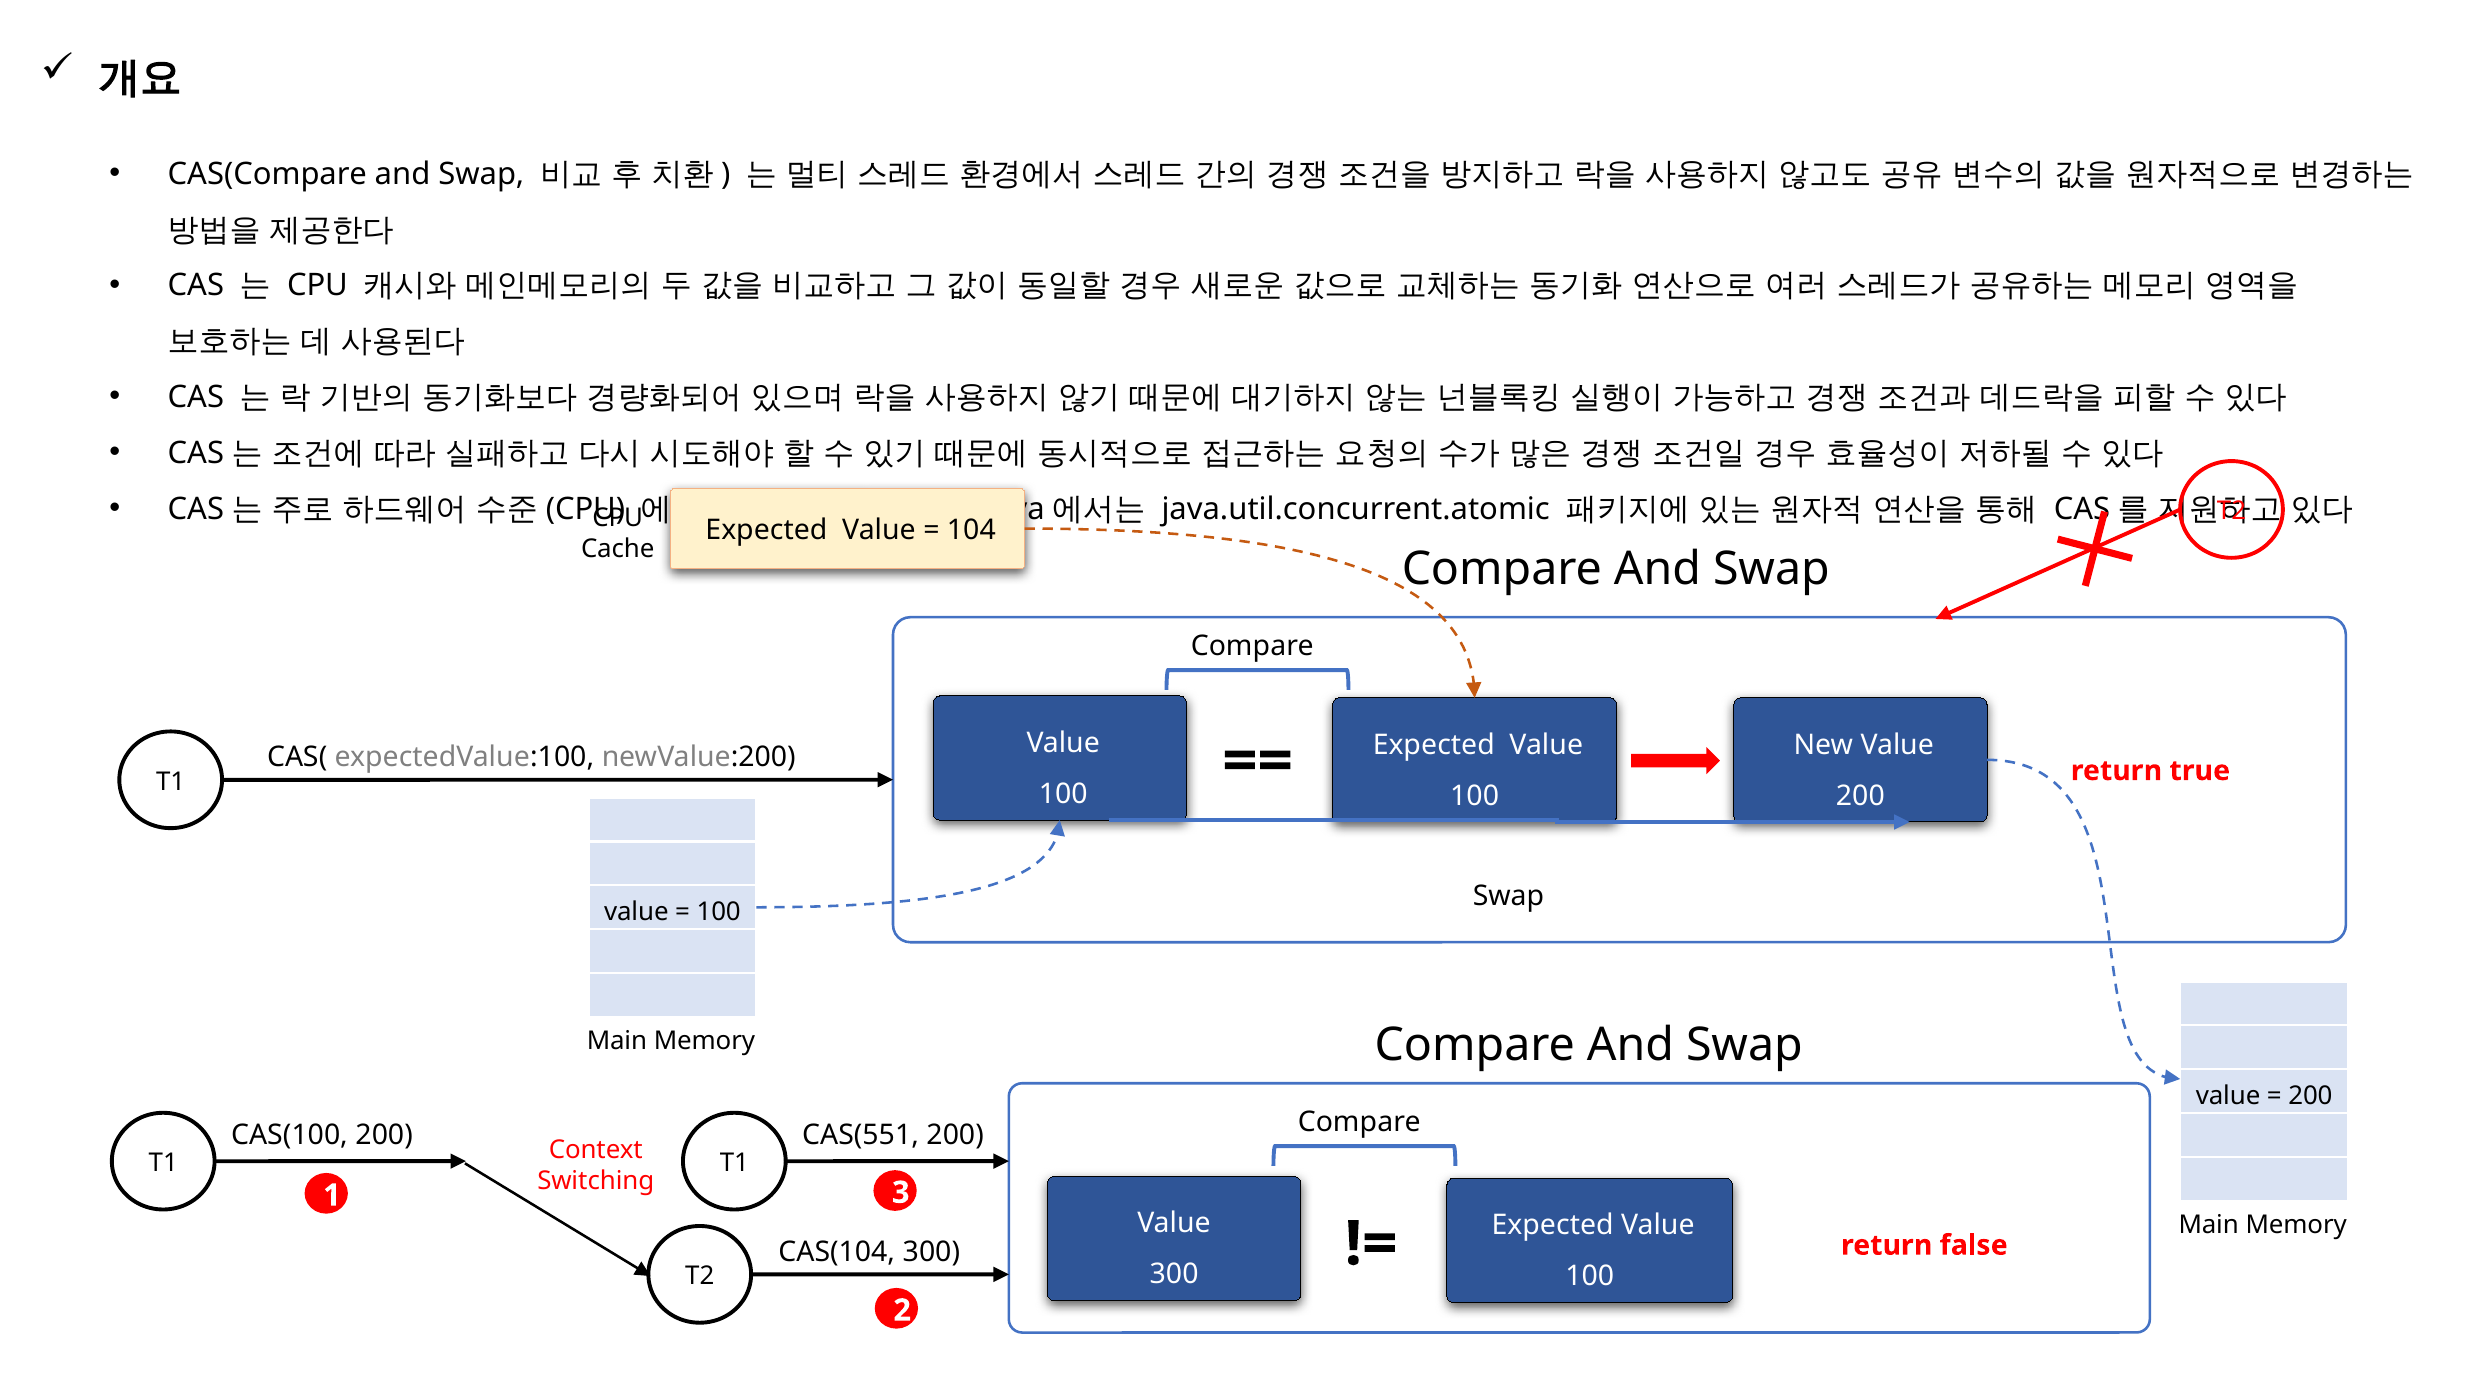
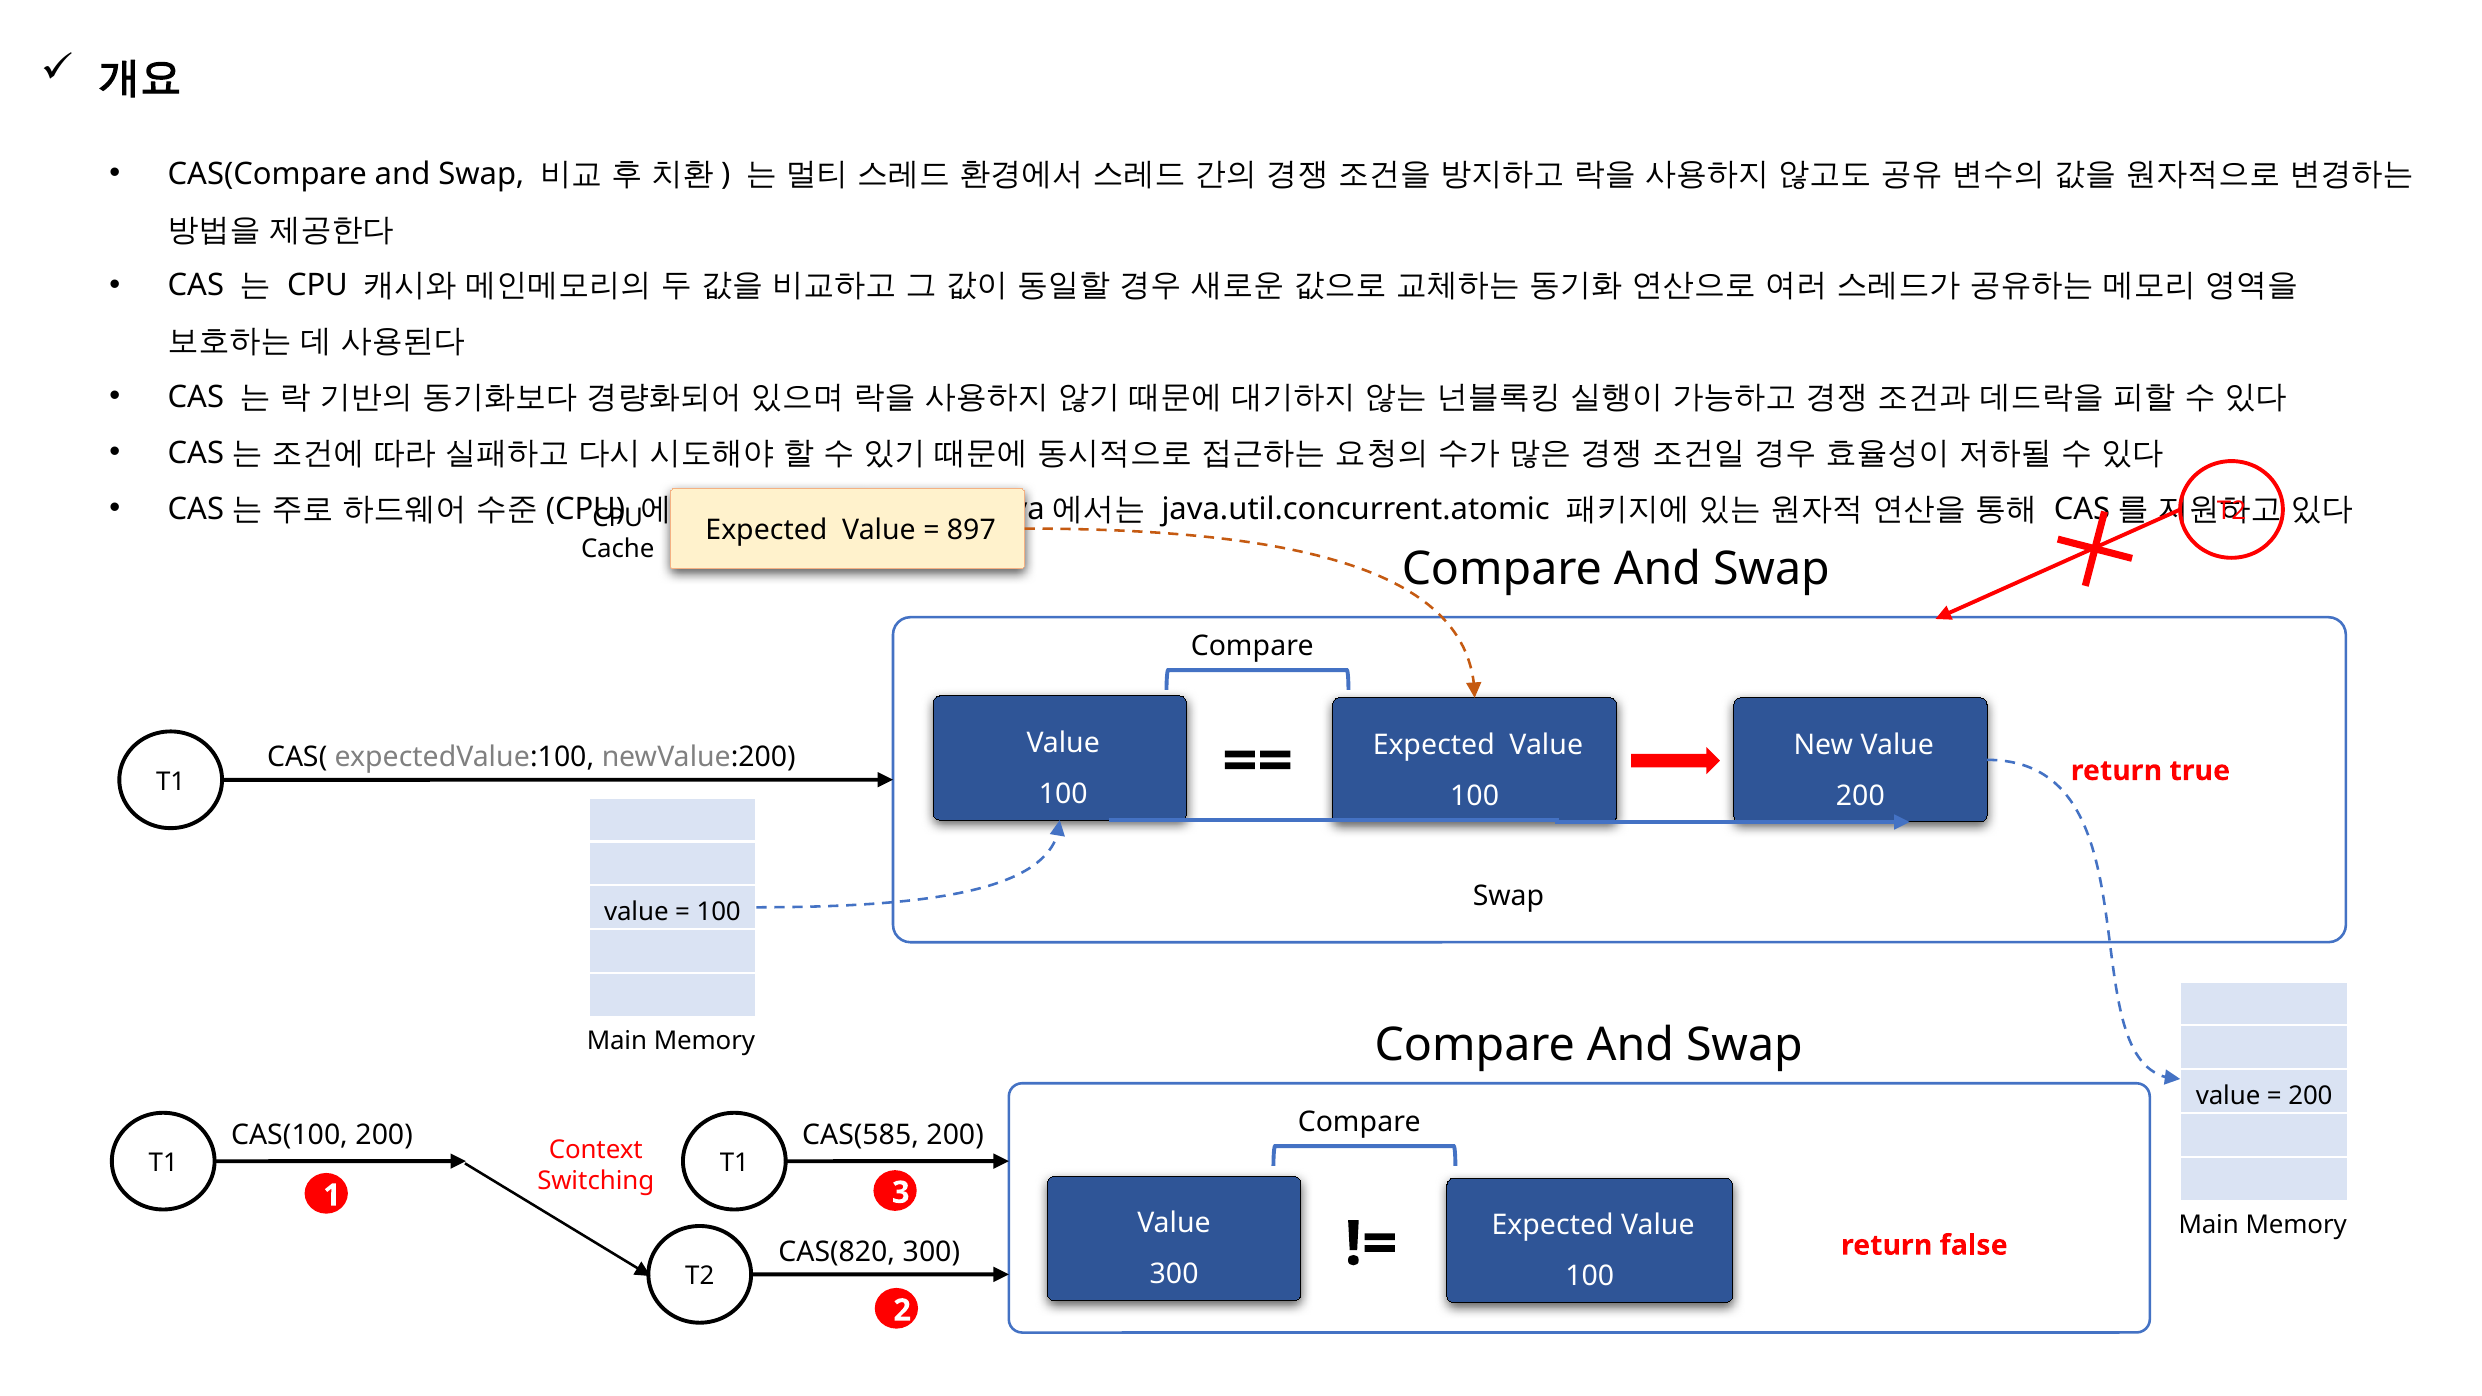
104: 104 -> 897
CAS(551: CAS(551 -> CAS(585
CAS(104: CAS(104 -> CAS(820
